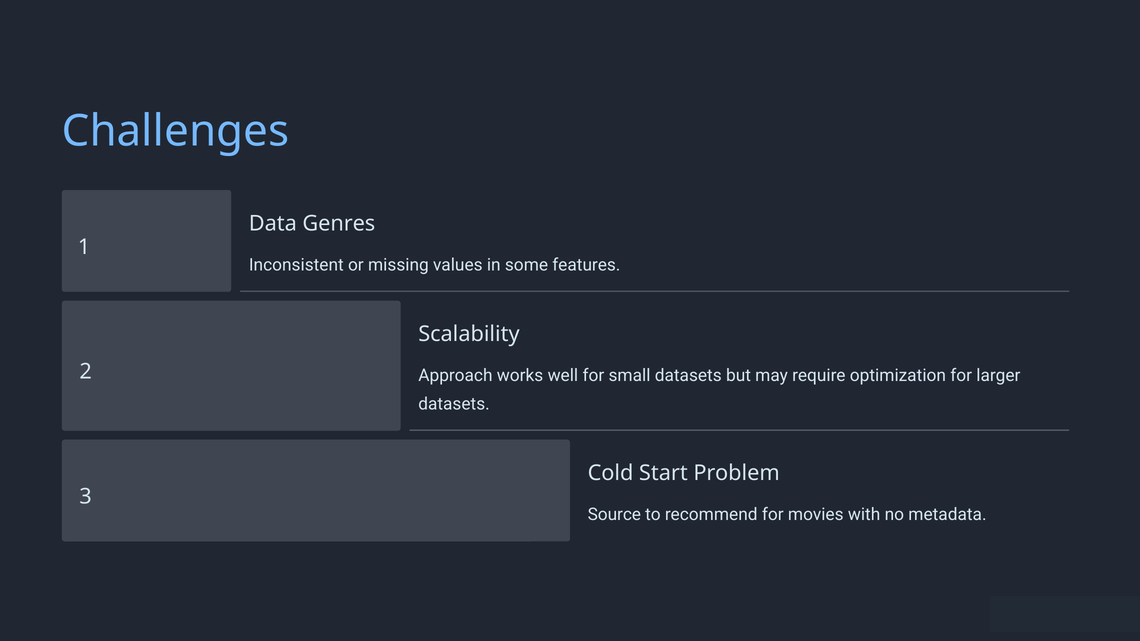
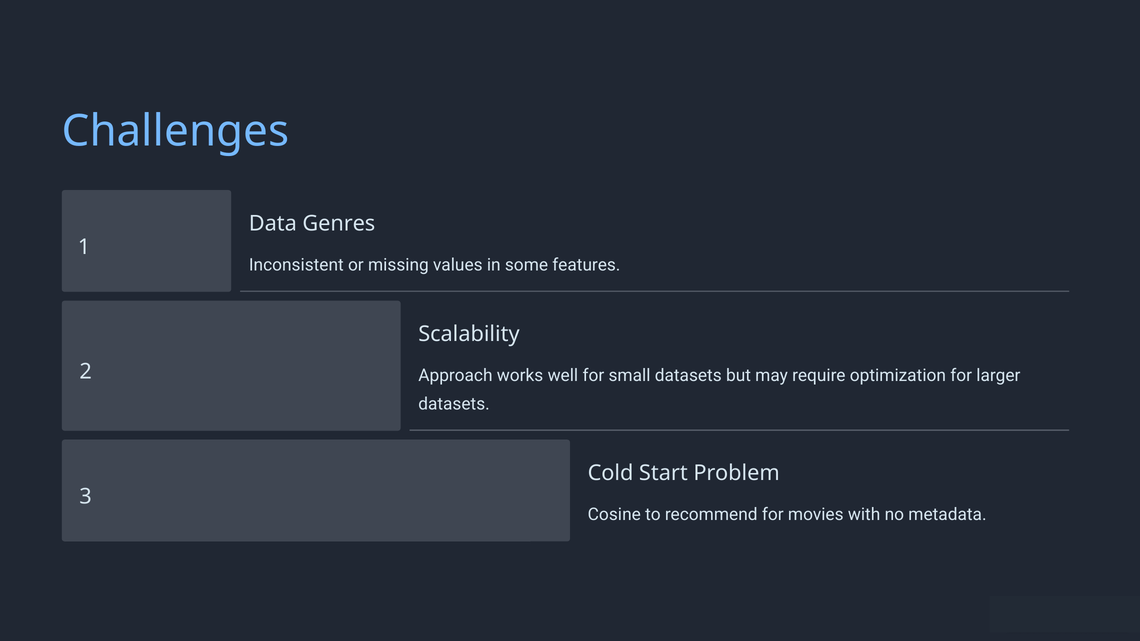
Source: Source -> Cosine
